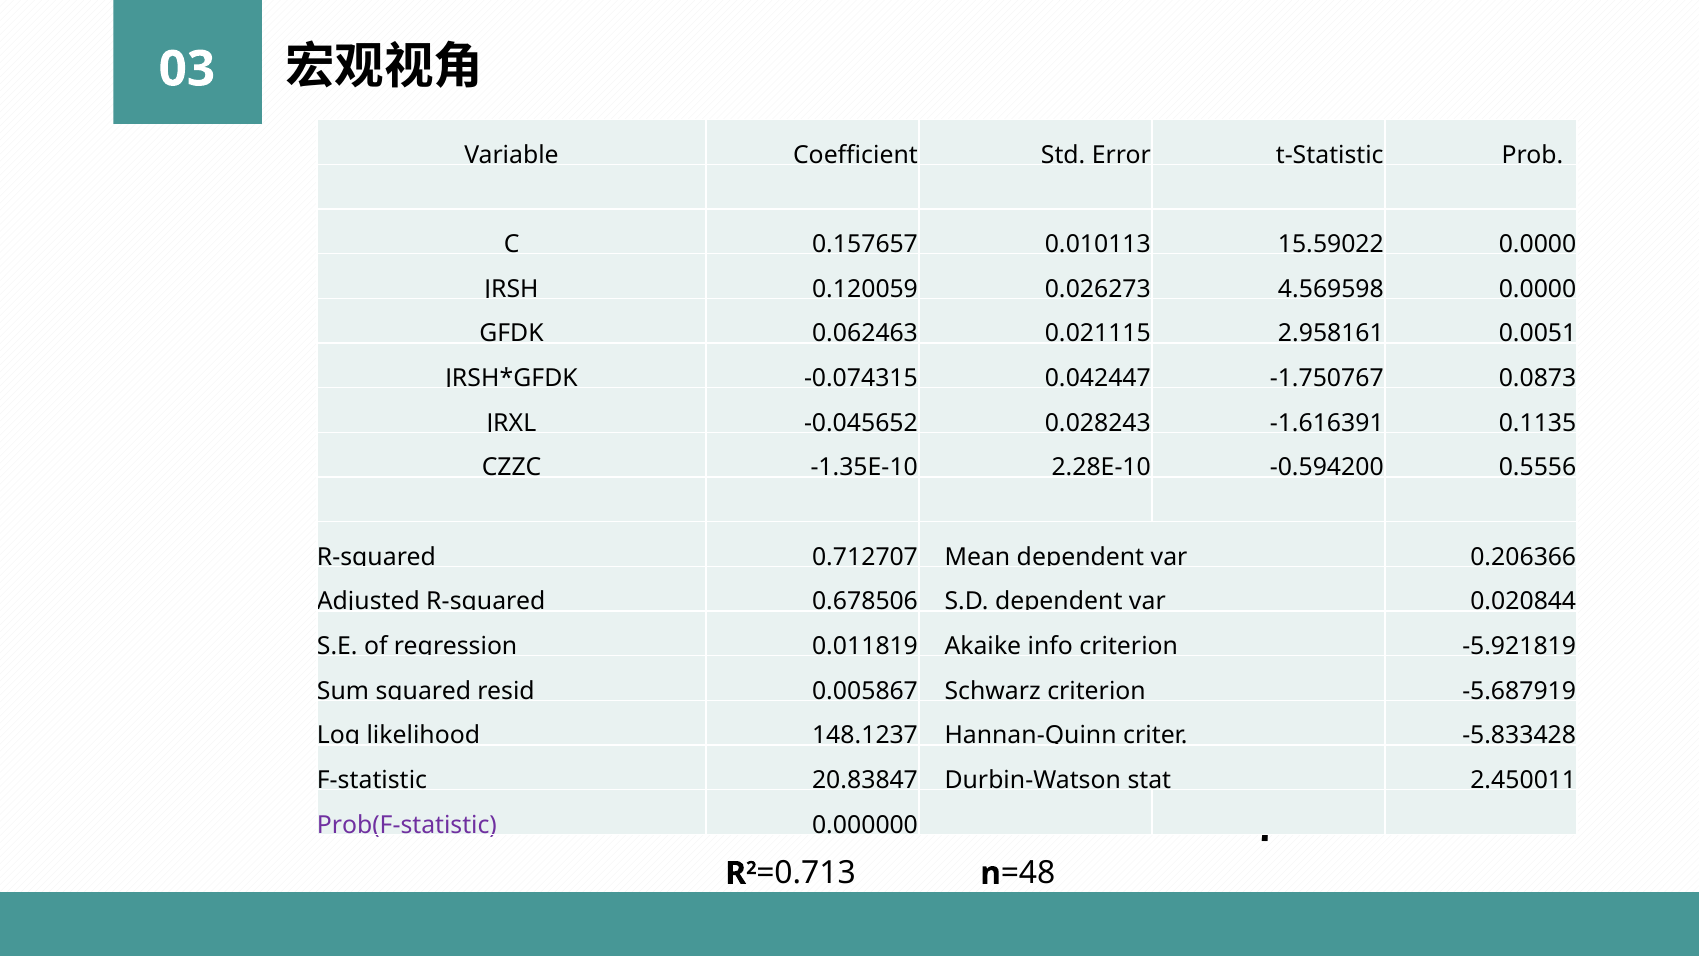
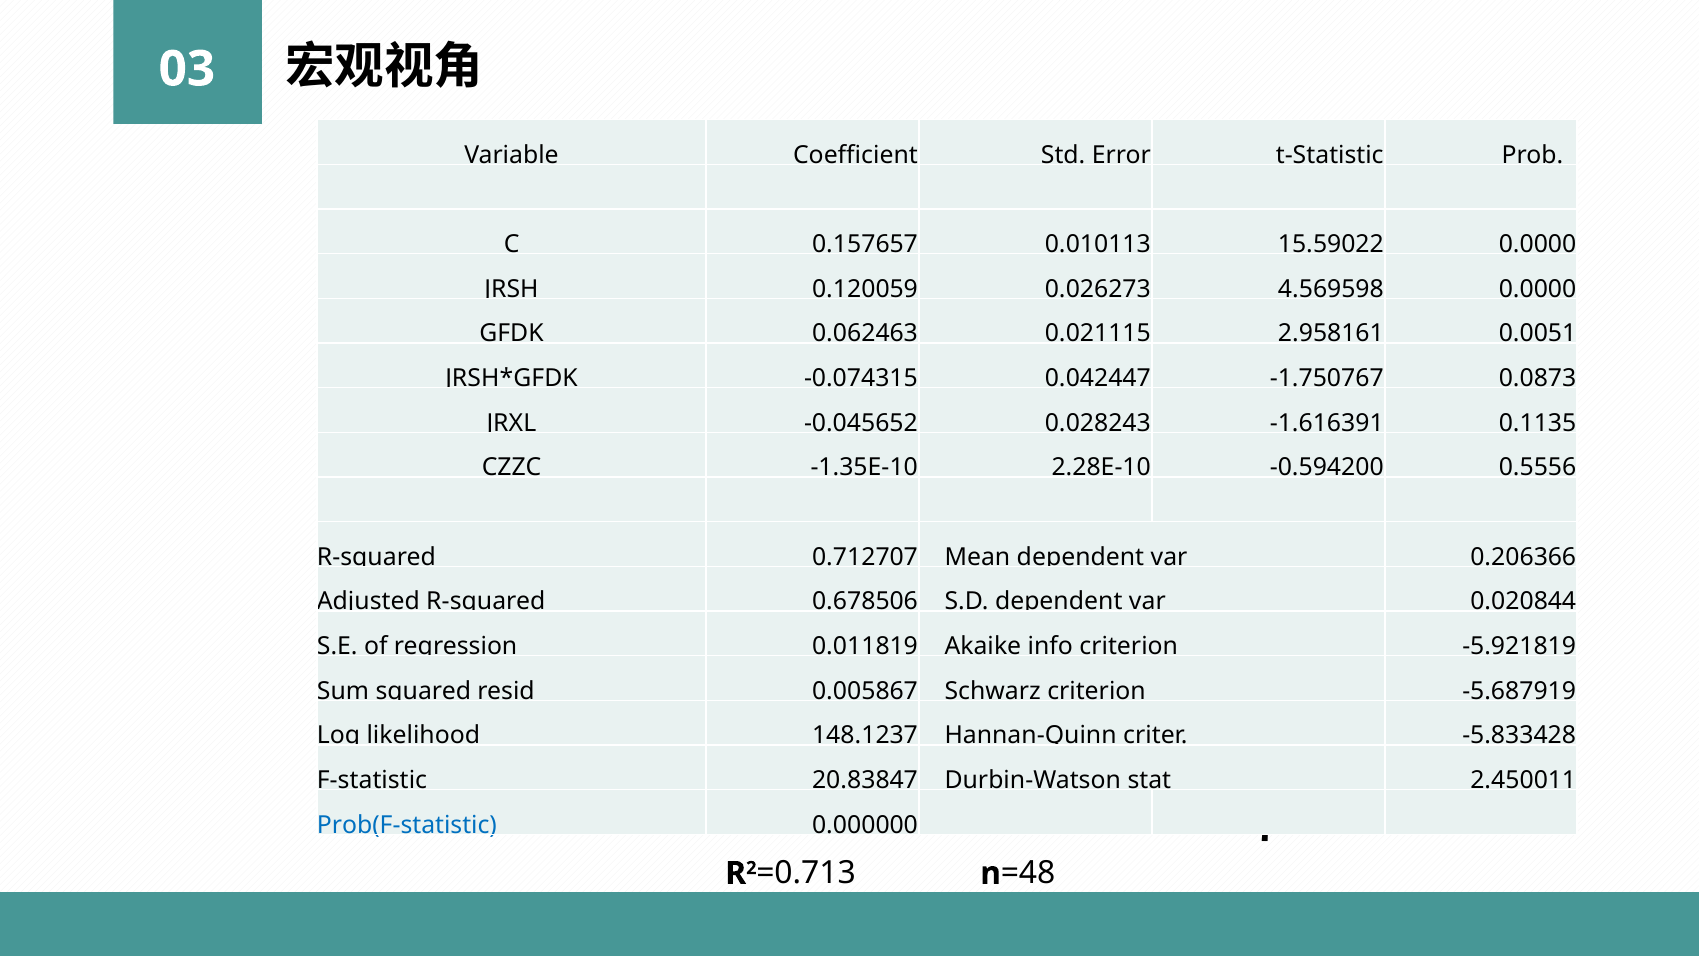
Prob(F-statistic colour: purple -> blue
